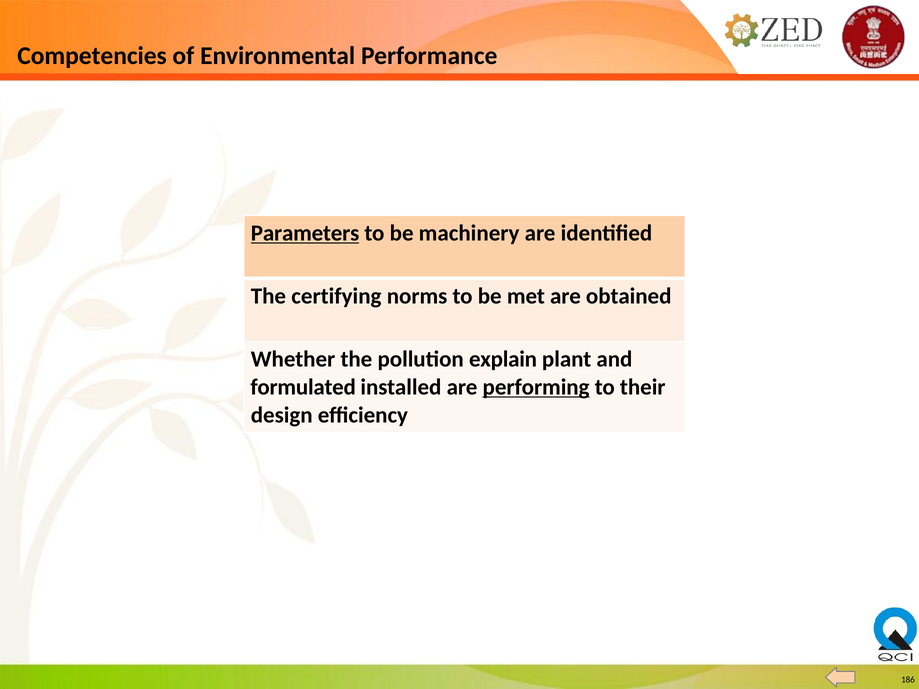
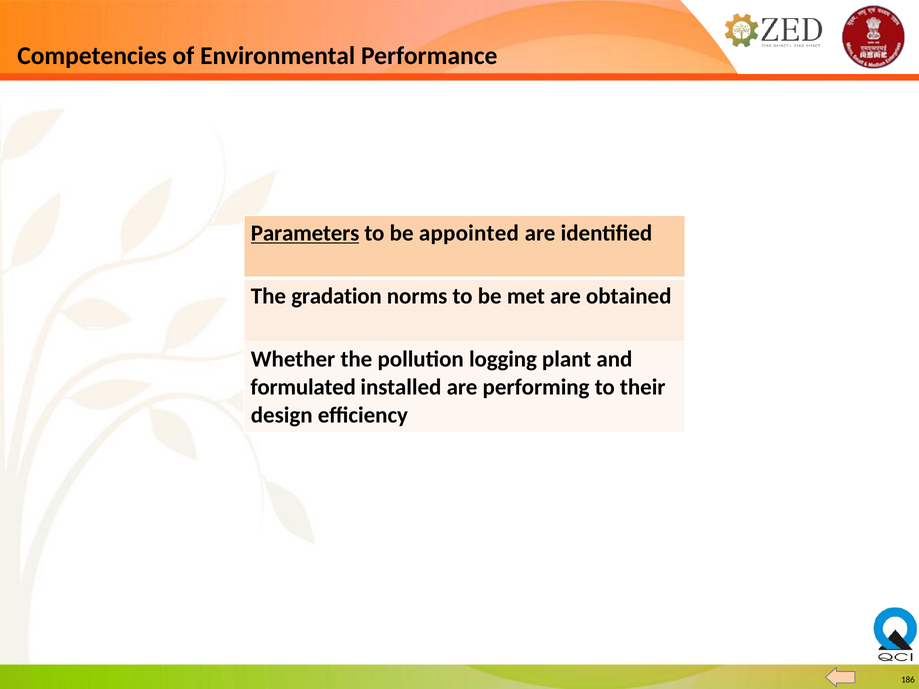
machinery: machinery -> appointed
certifying: certifying -> gradation
explain: explain -> logging
performing underline: present -> none
